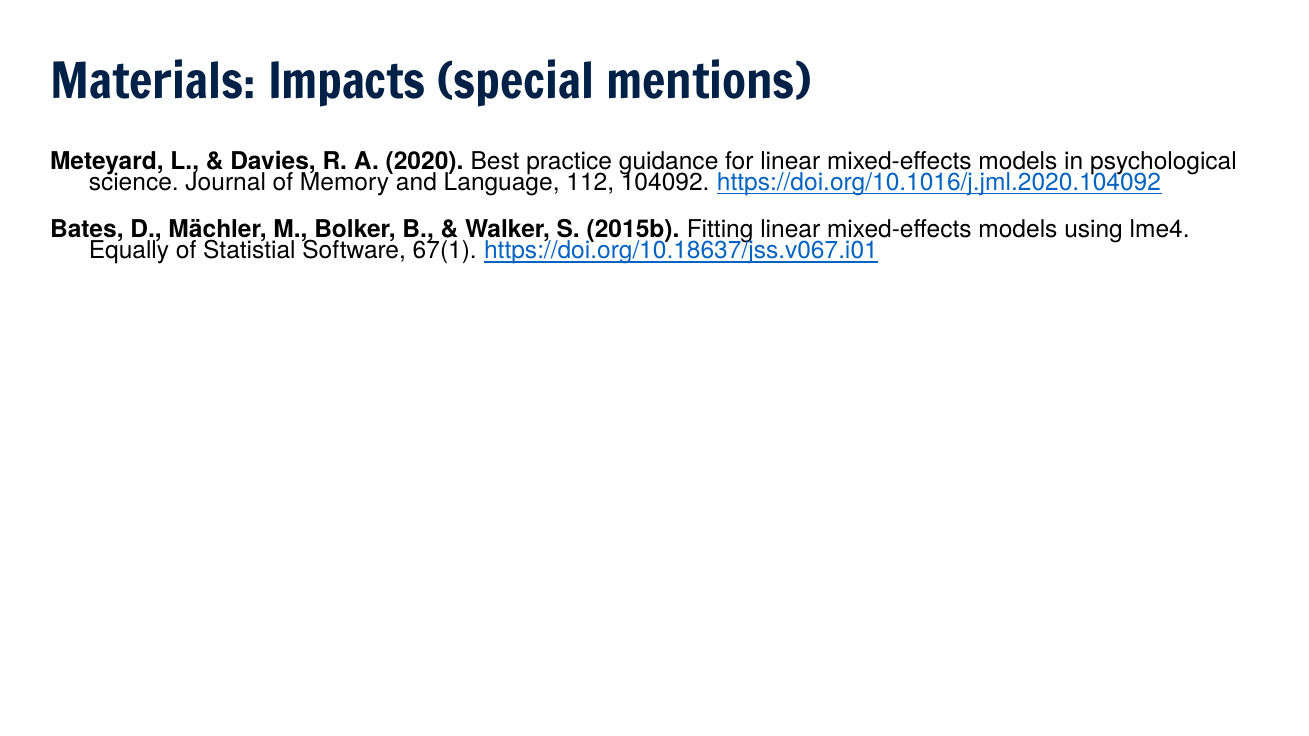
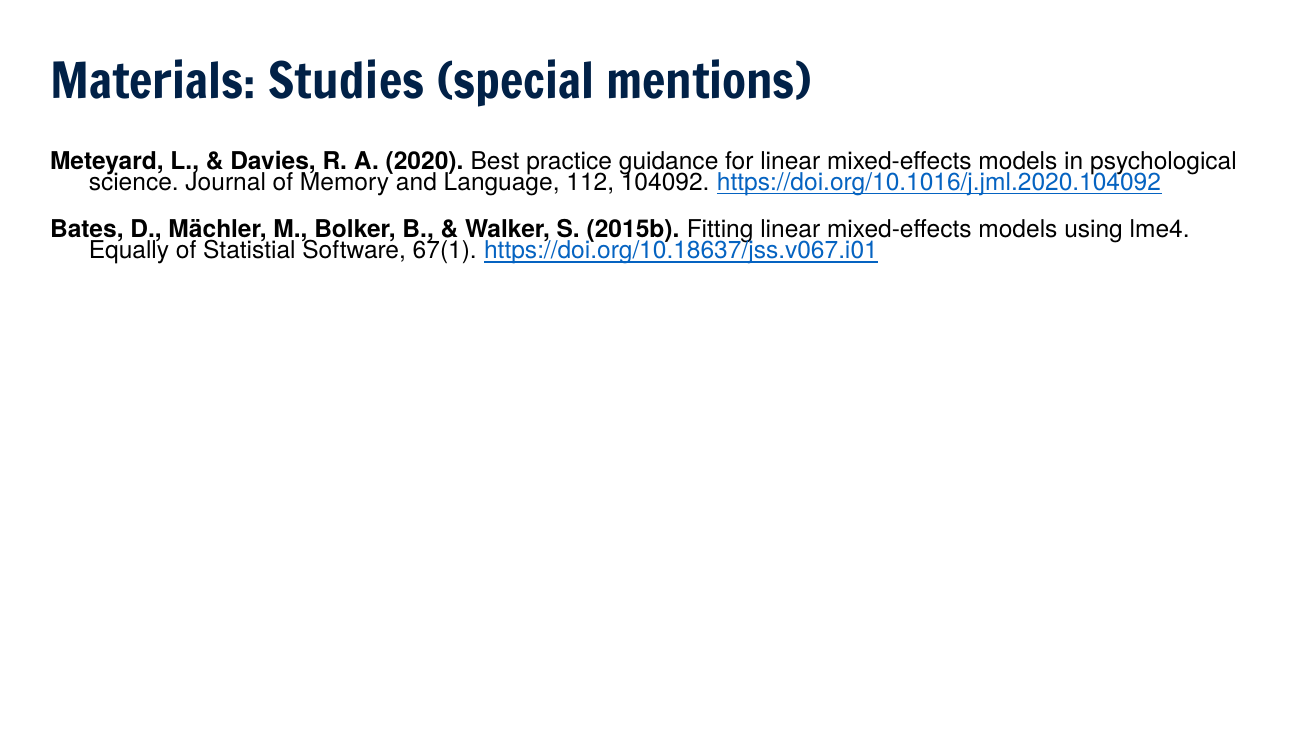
Impacts: Impacts -> Studies
